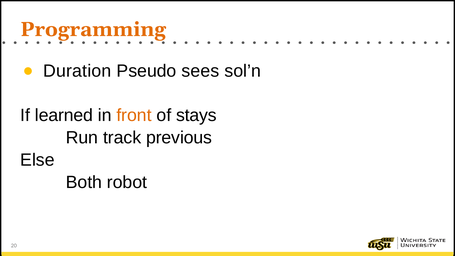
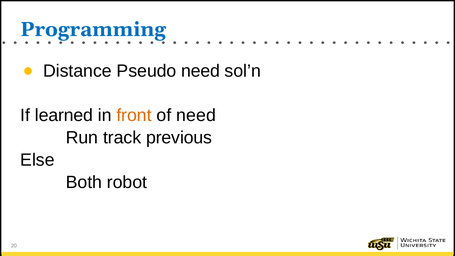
Programming colour: orange -> blue
Duration: Duration -> Distance
Pseudo sees: sees -> need
of stays: stays -> need
